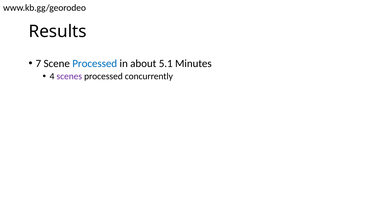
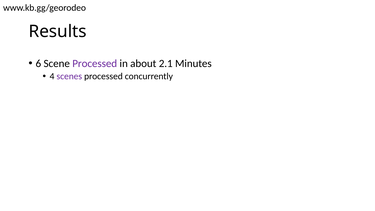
7: 7 -> 6
Processed at (95, 63) colour: blue -> purple
5.1: 5.1 -> 2.1
